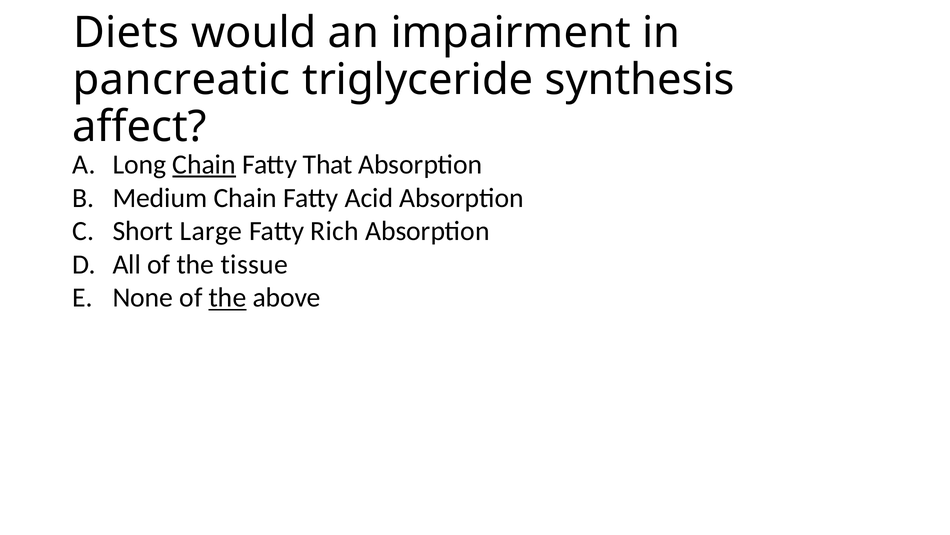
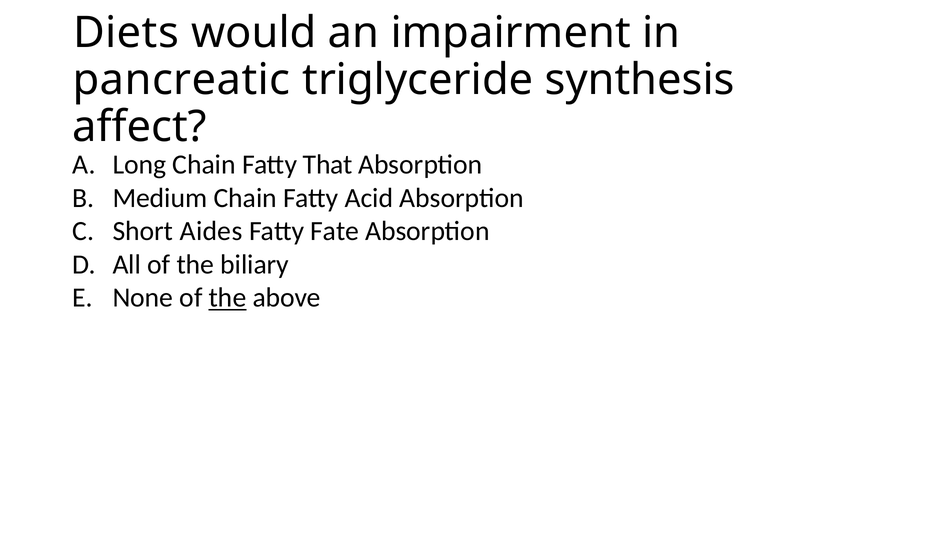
Chain at (204, 164) underline: present -> none
Large: Large -> Aides
Rich: Rich -> Fate
tissue: tissue -> biliary
